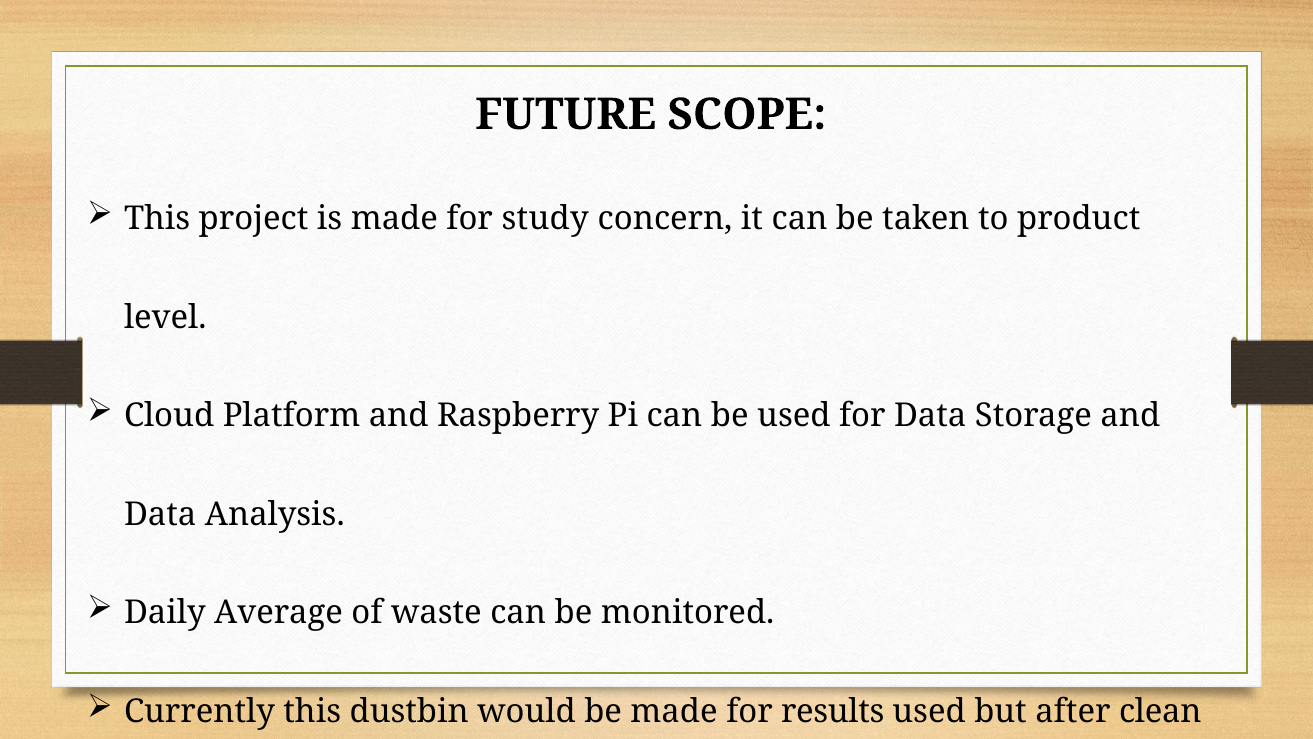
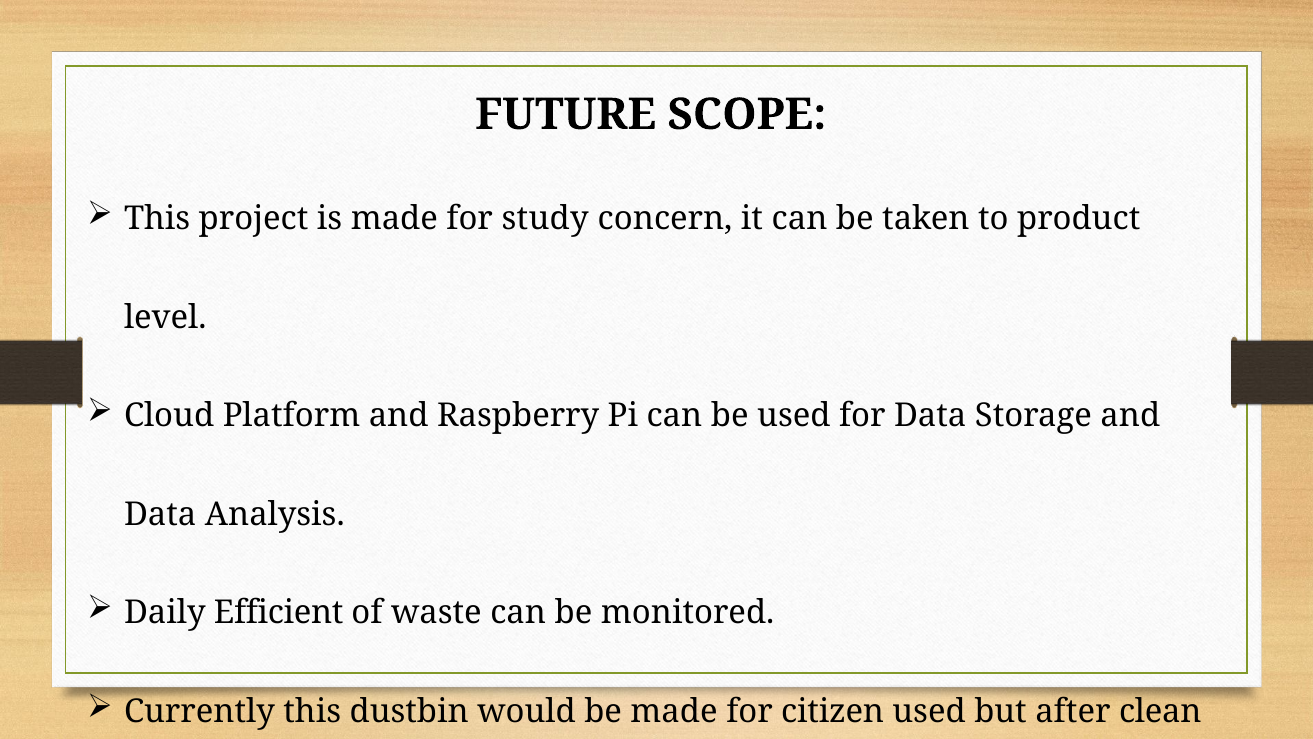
Average: Average -> Efficient
results: results -> citizen
